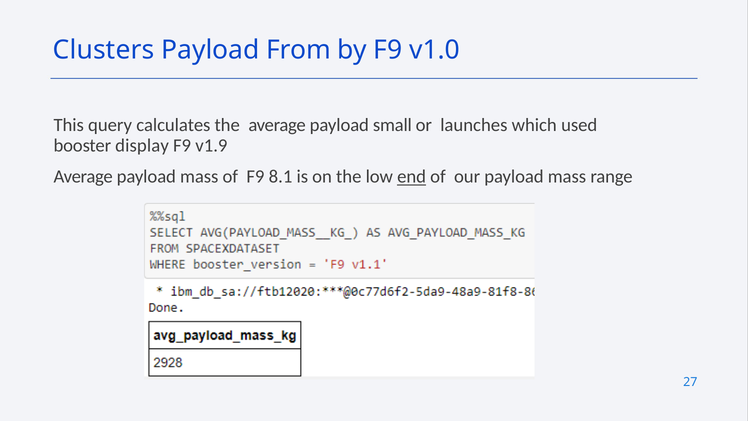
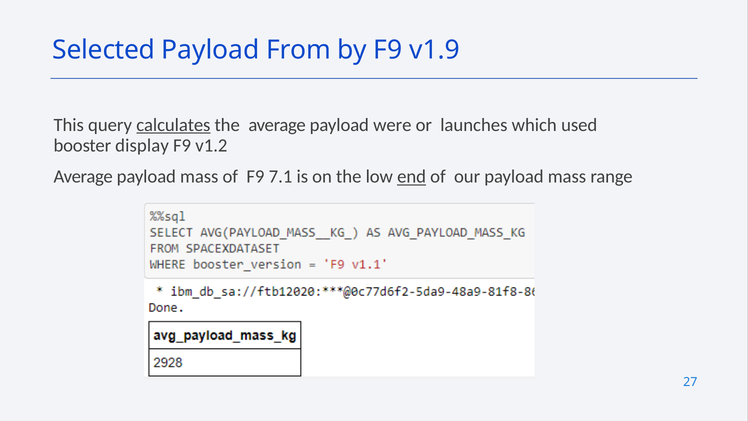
Clusters: Clusters -> Selected
v1.0: v1.0 -> v1.9
calculates underline: none -> present
small: small -> were
v1.9: v1.9 -> v1.2
8.1: 8.1 -> 7.1
